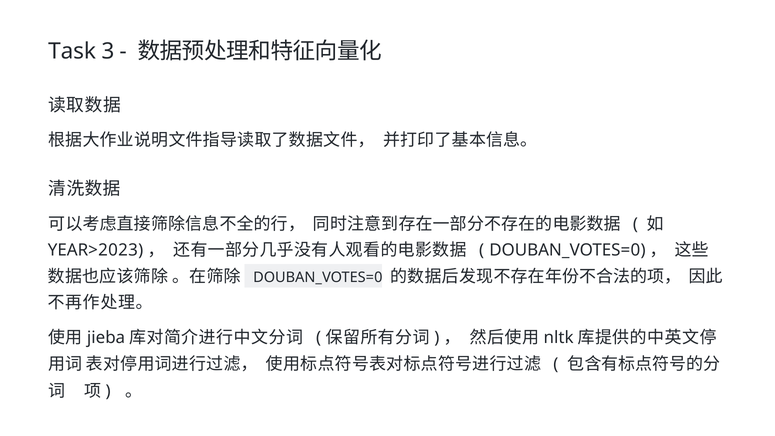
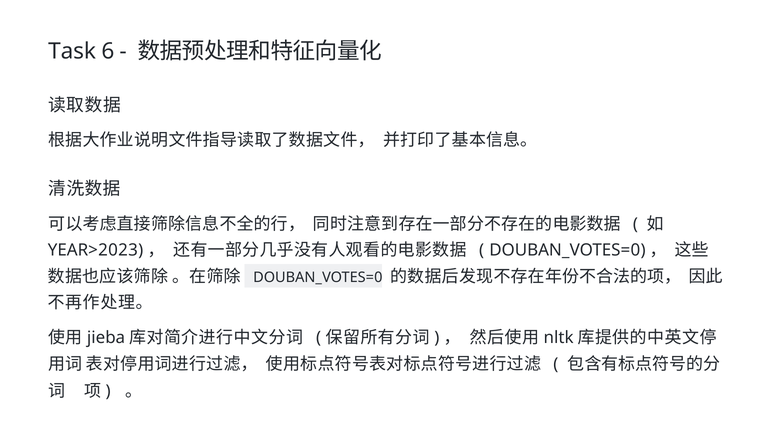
3: 3 -> 6
